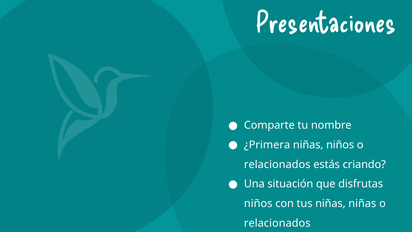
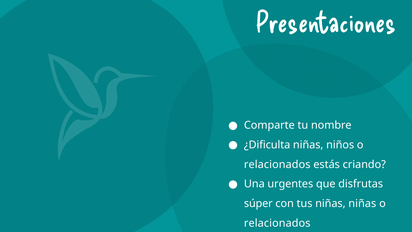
¿Primera: ¿Primera -> ¿Dificulta
situación: situación -> urgentes
niños at (258, 203): niños -> súper
